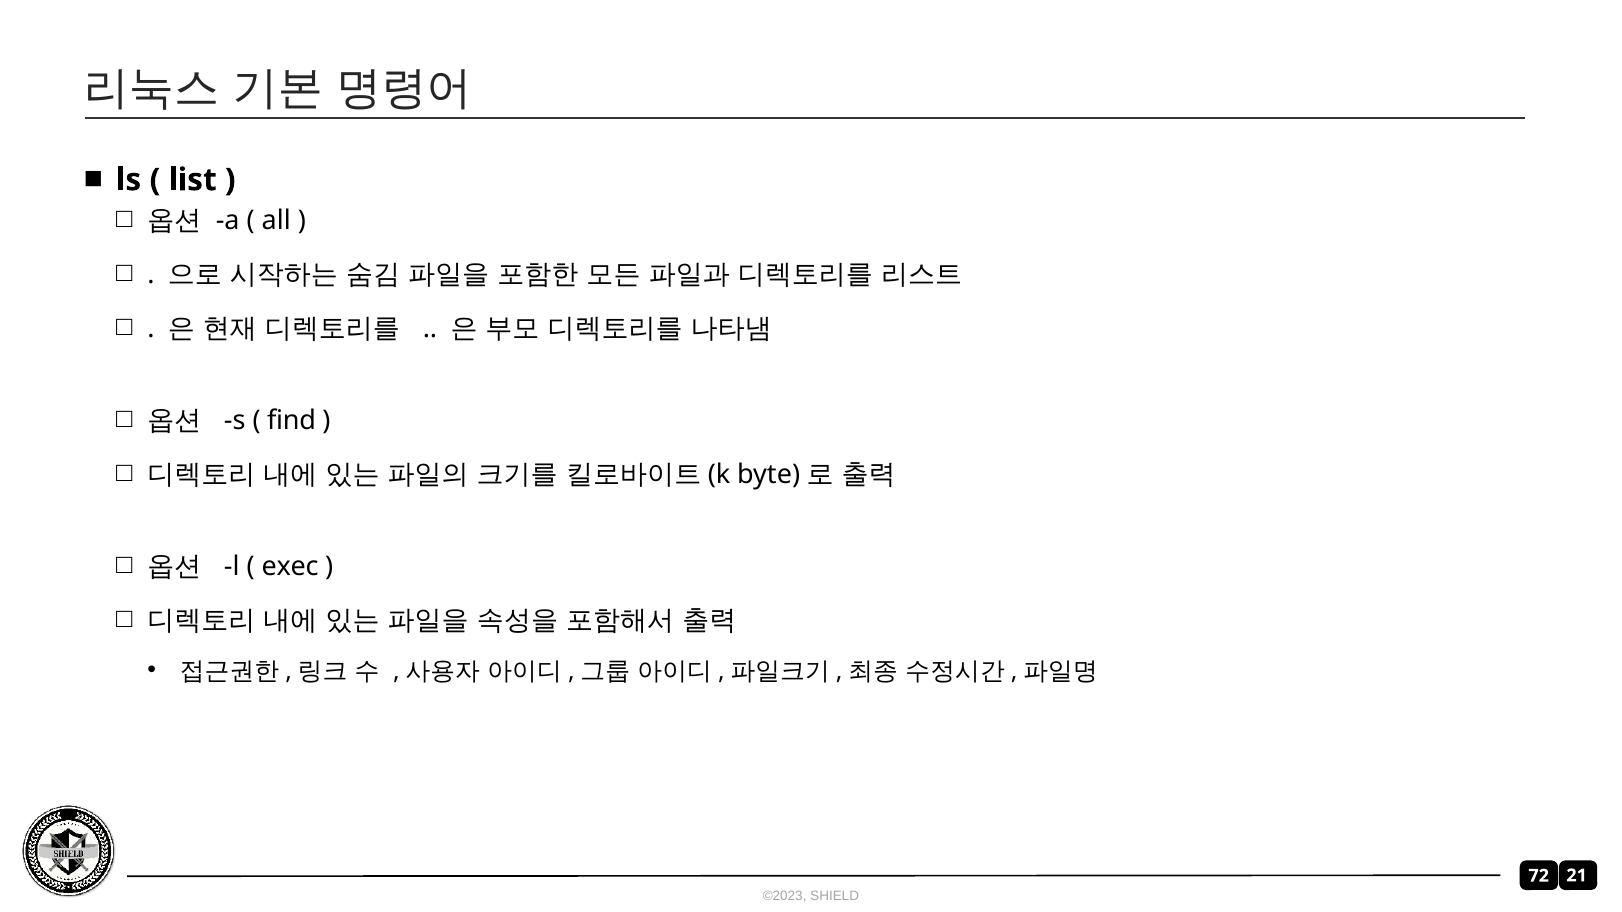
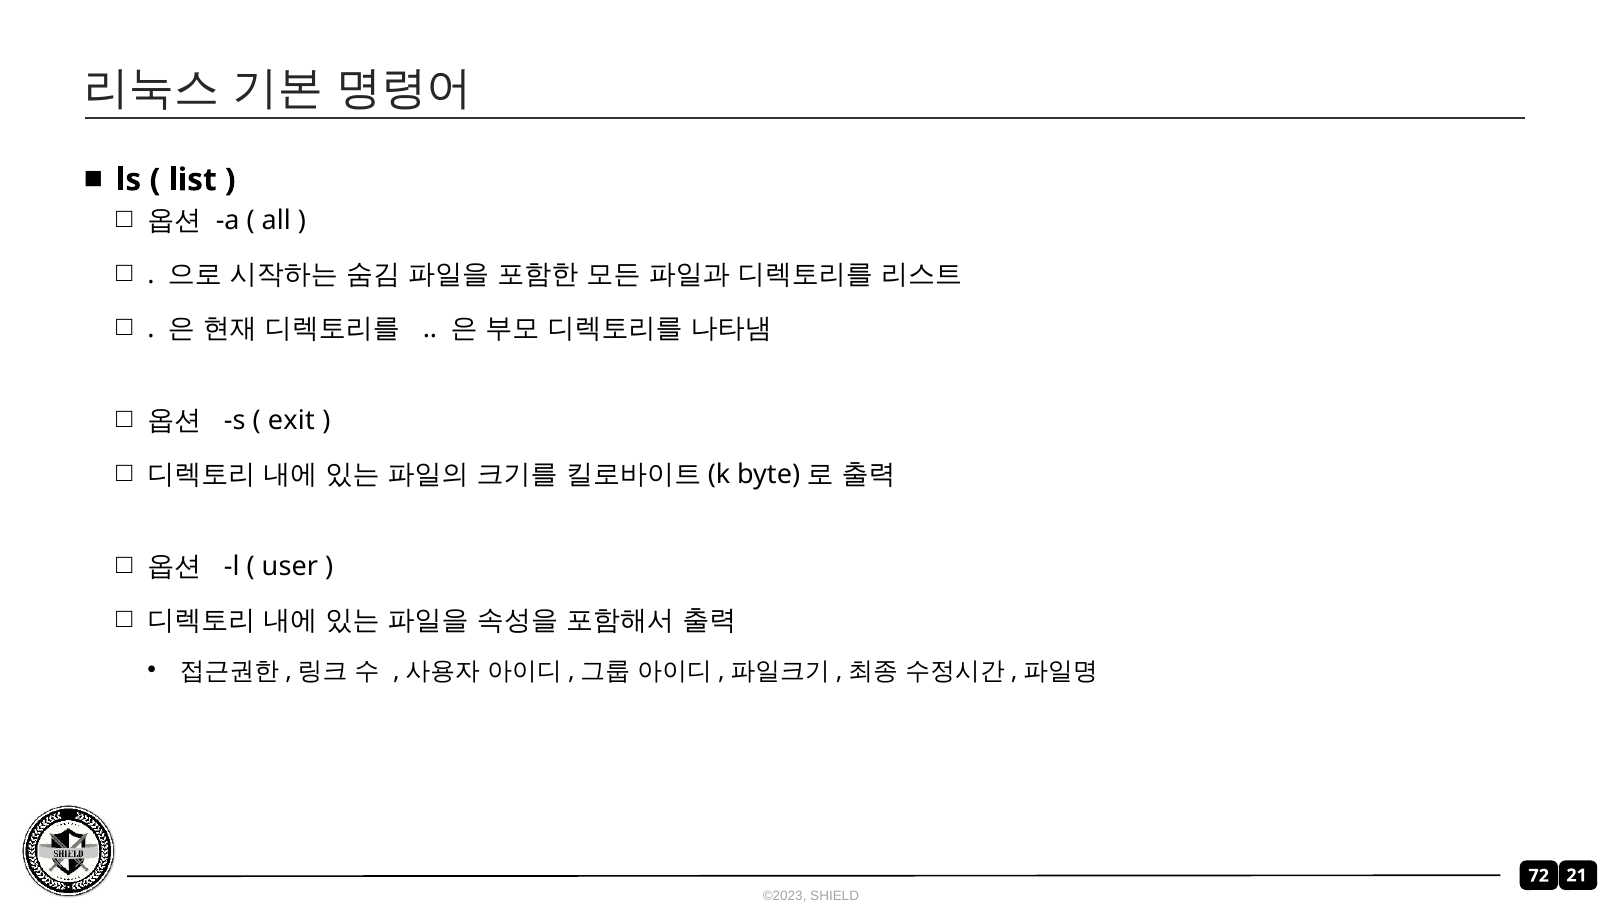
find: find -> exit
exec: exec -> user
